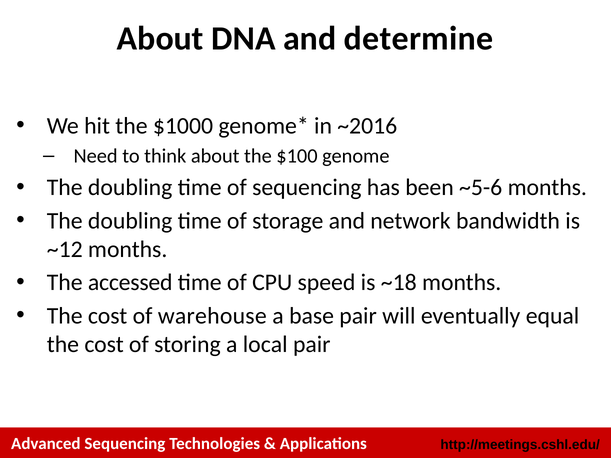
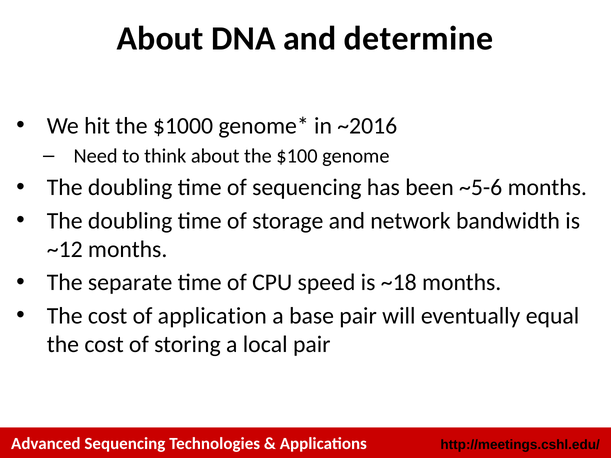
accessed: accessed -> separate
warehouse: warehouse -> application
